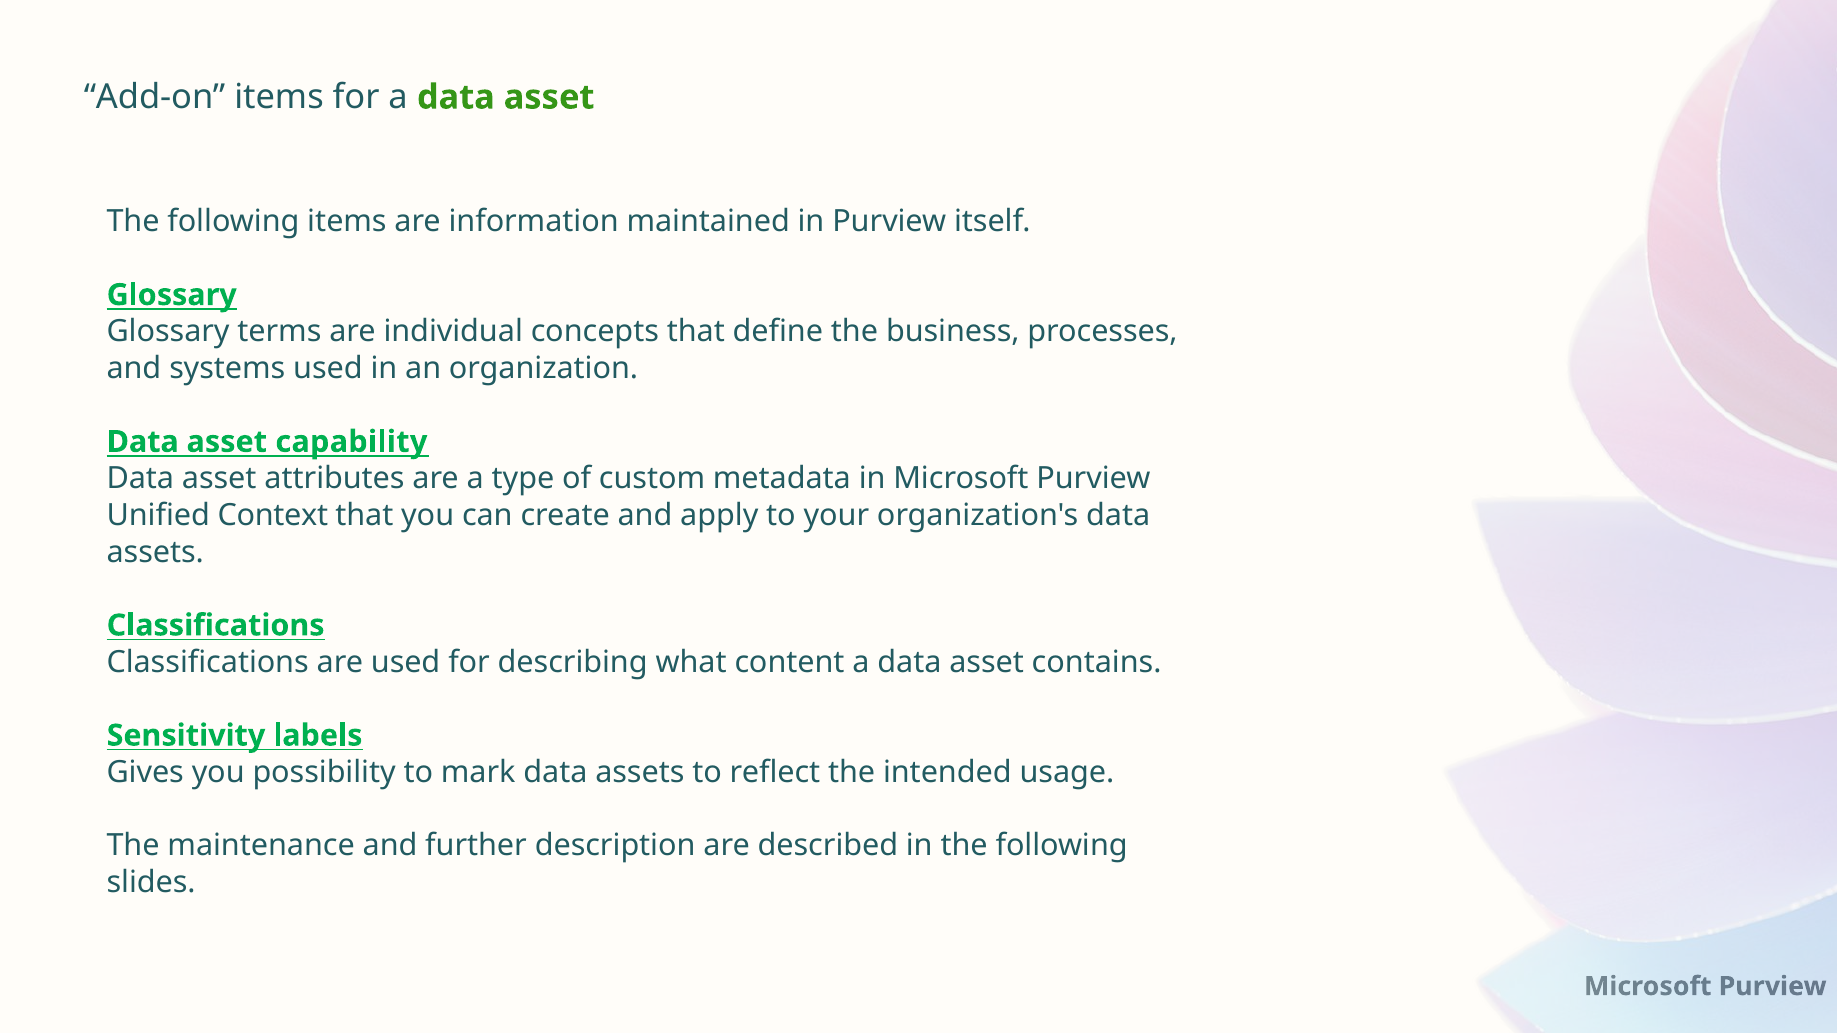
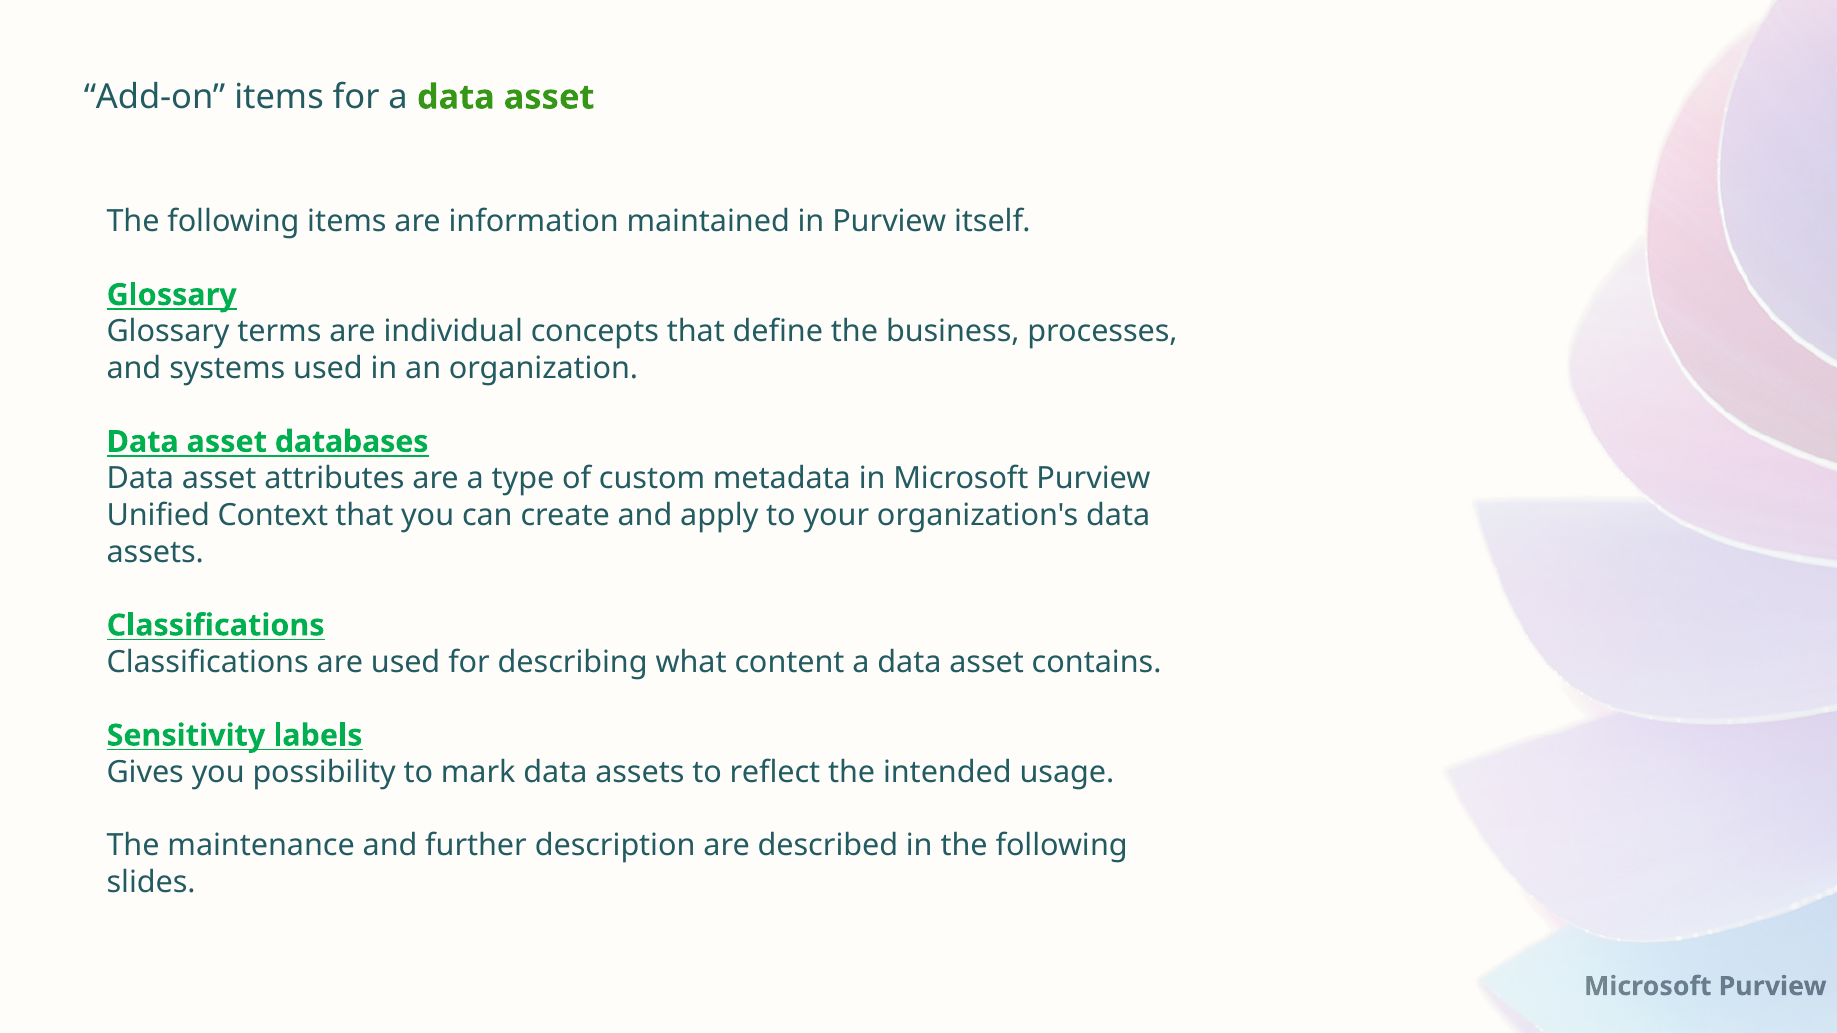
capability: capability -> databases
